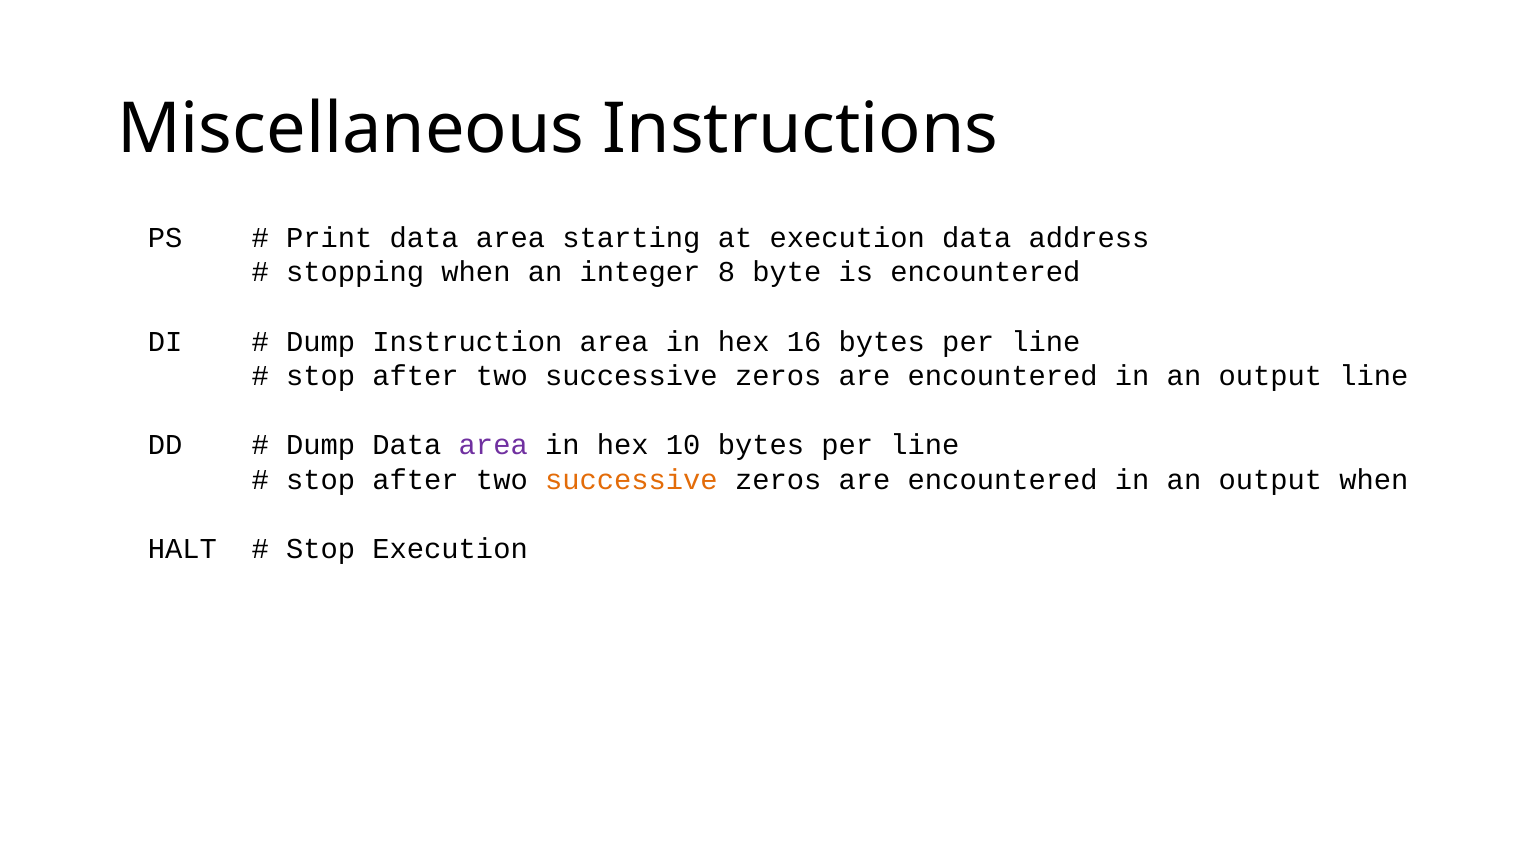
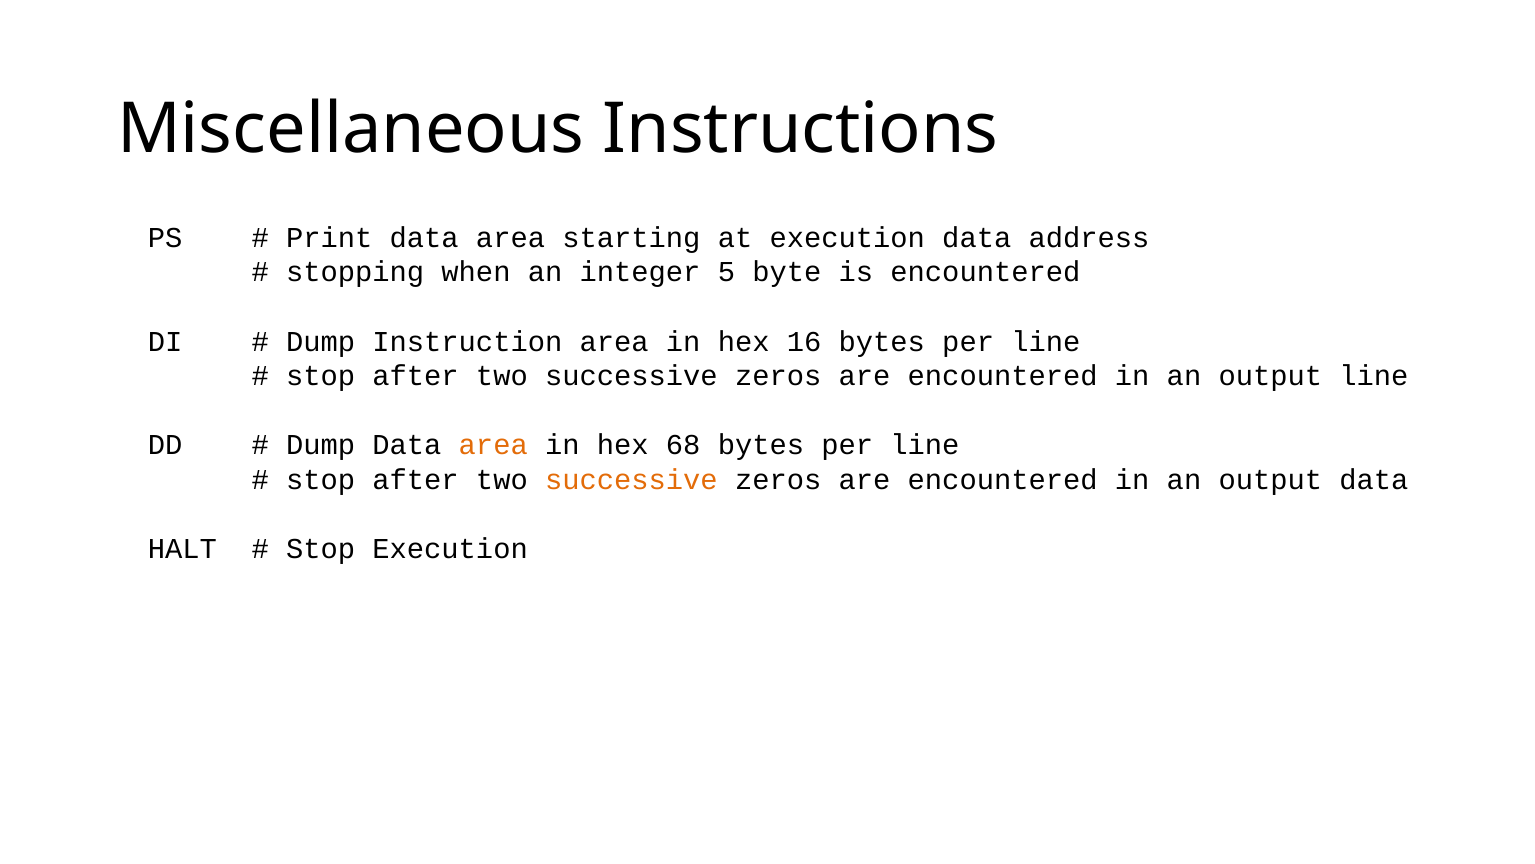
8: 8 -> 5
area at (493, 445) colour: purple -> orange
10: 10 -> 68
output when: when -> data
